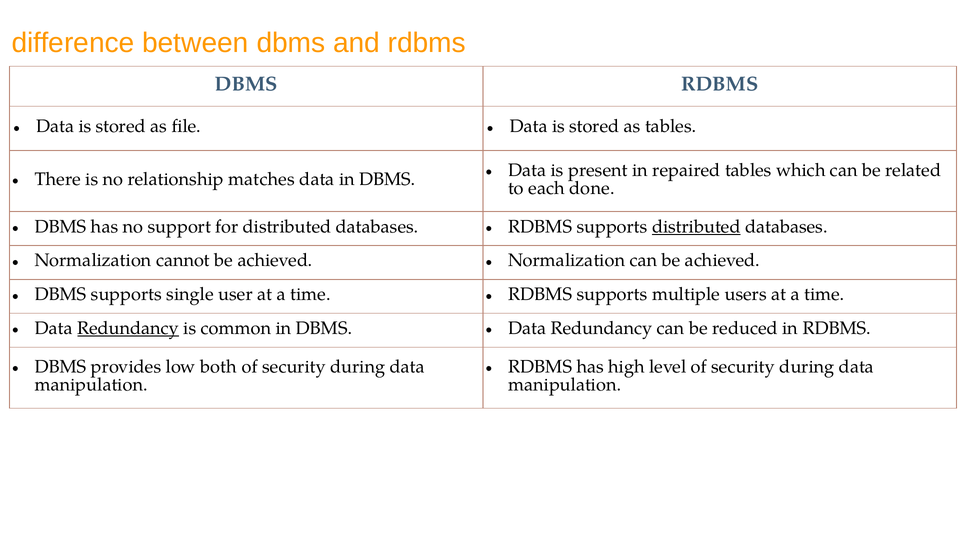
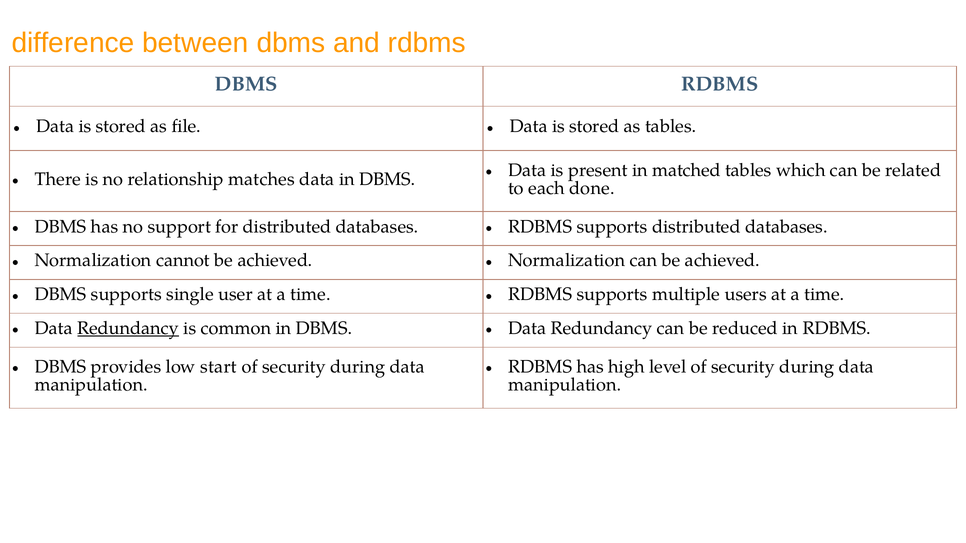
repaired: repaired -> matched
distributed at (696, 227) underline: present -> none
both: both -> start
